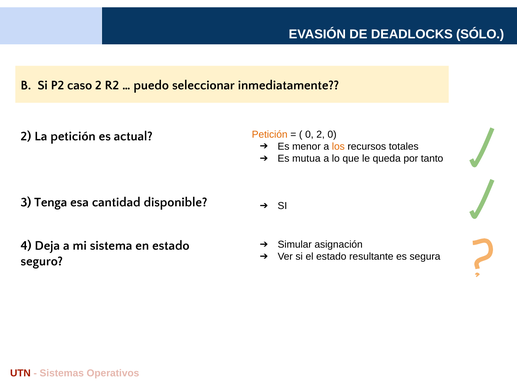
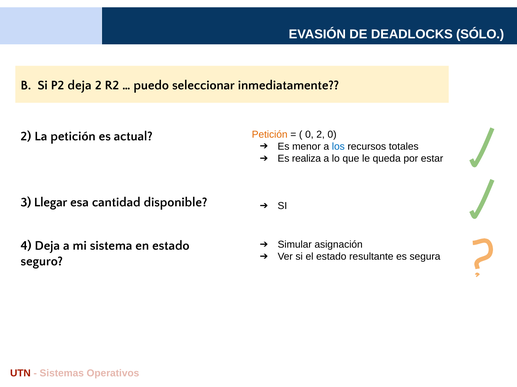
P2 caso: caso -> deja
los colour: orange -> blue
mutua: mutua -> realiza
tanto: tanto -> estar
Tenga: Tenga -> Llegar
